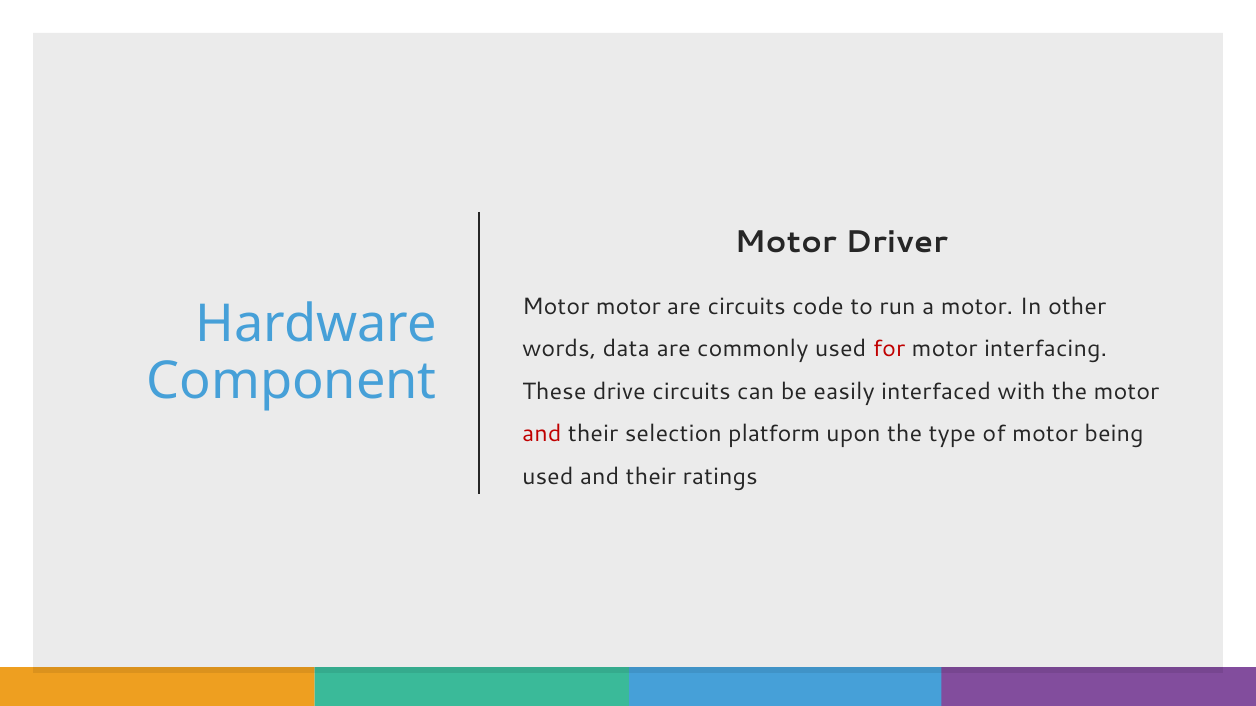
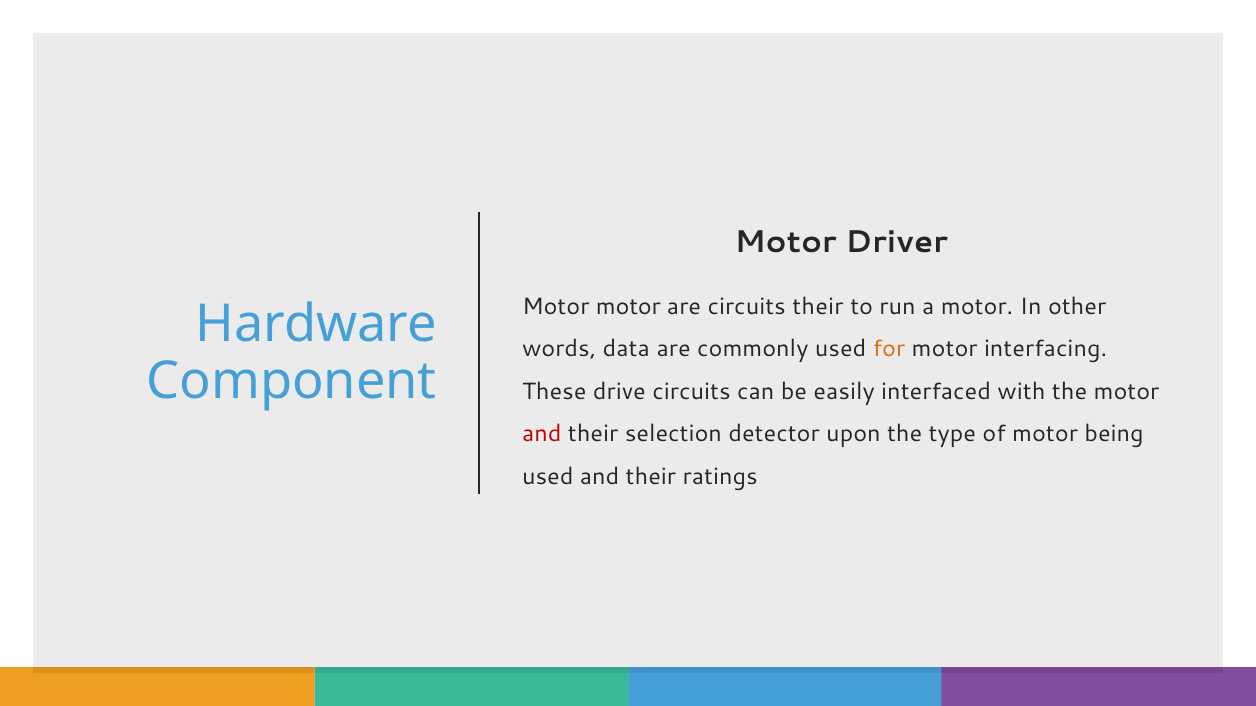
circuits code: code -> their
for colour: red -> orange
platform: platform -> detector
